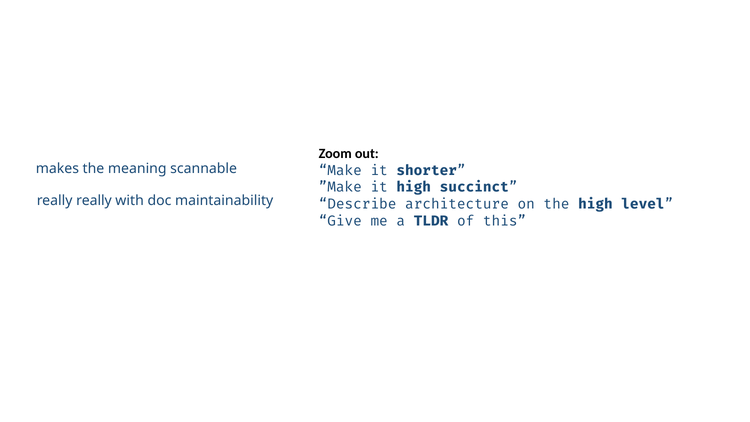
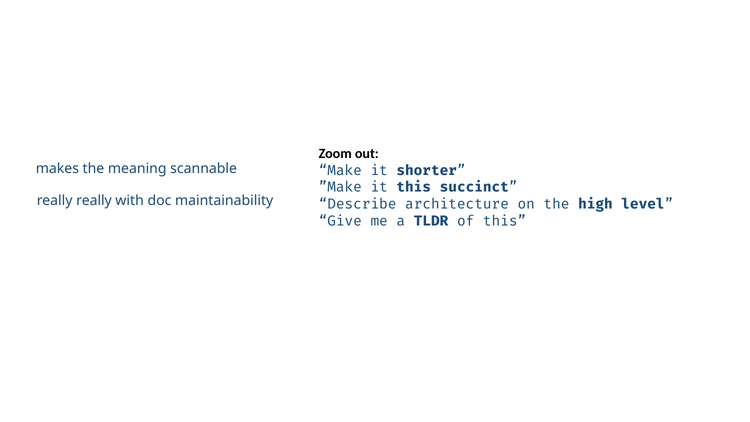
it high: high -> this
